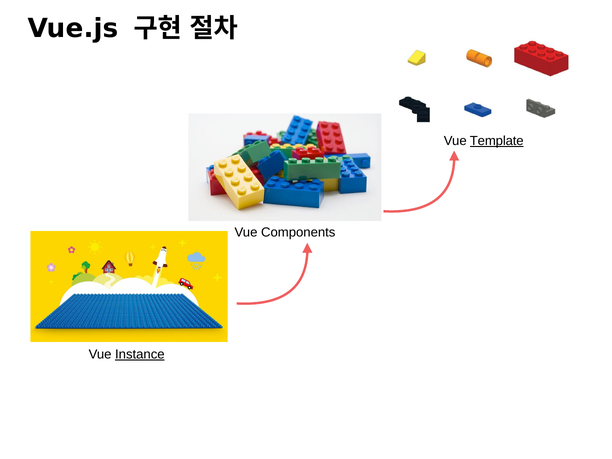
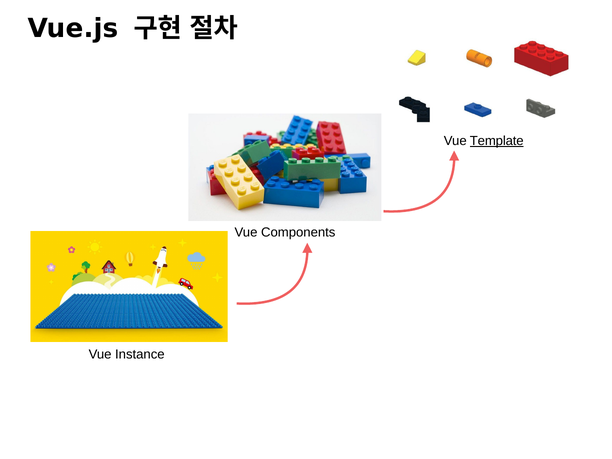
Instance underline: present -> none
